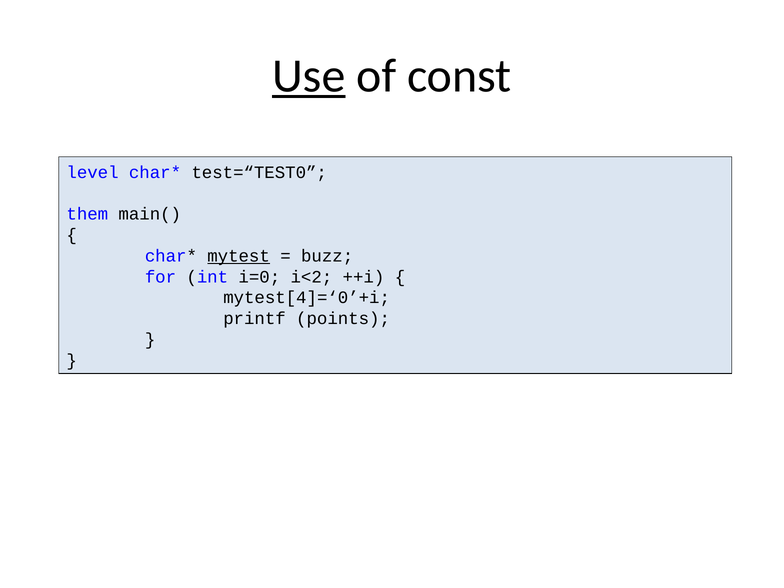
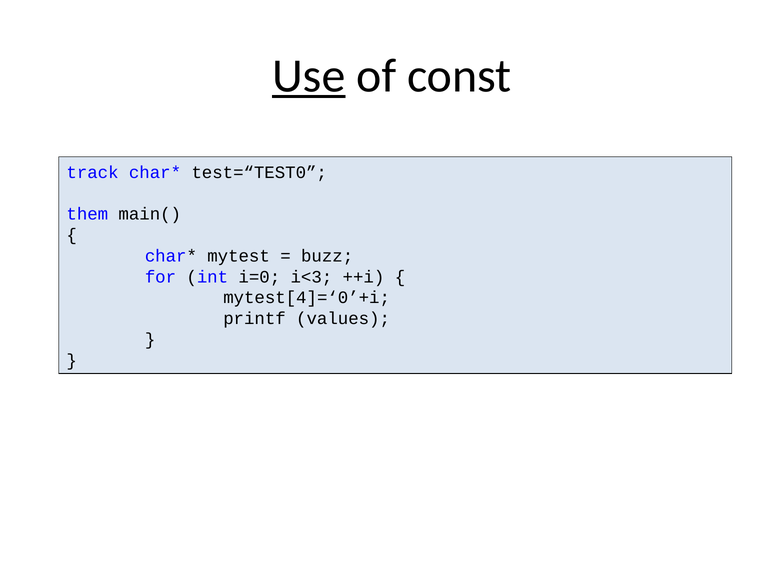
level: level -> track
mytest underline: present -> none
i<2: i<2 -> i<3
points: points -> values
